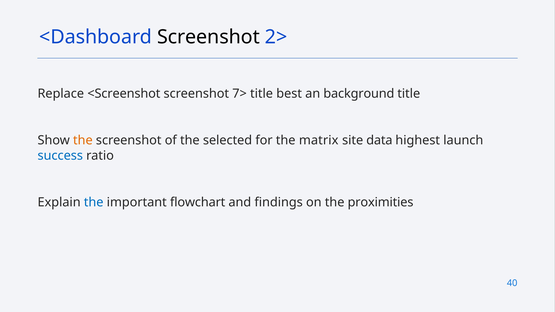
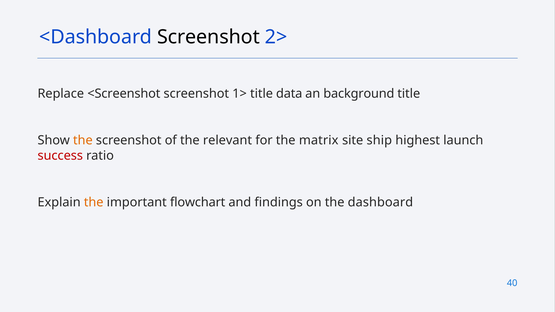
7>: 7> -> 1>
best: best -> data
selected: selected -> relevant
data: data -> ship
success colour: blue -> red
the at (94, 202) colour: blue -> orange
proximities: proximities -> dashboard
